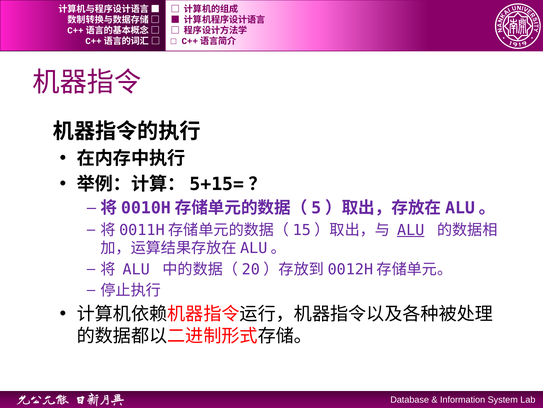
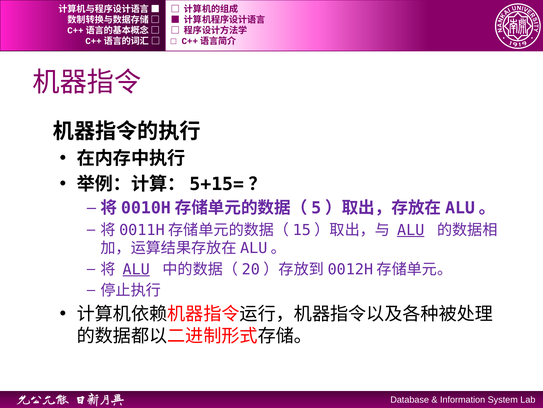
ALU at (136, 269) underline: none -> present
